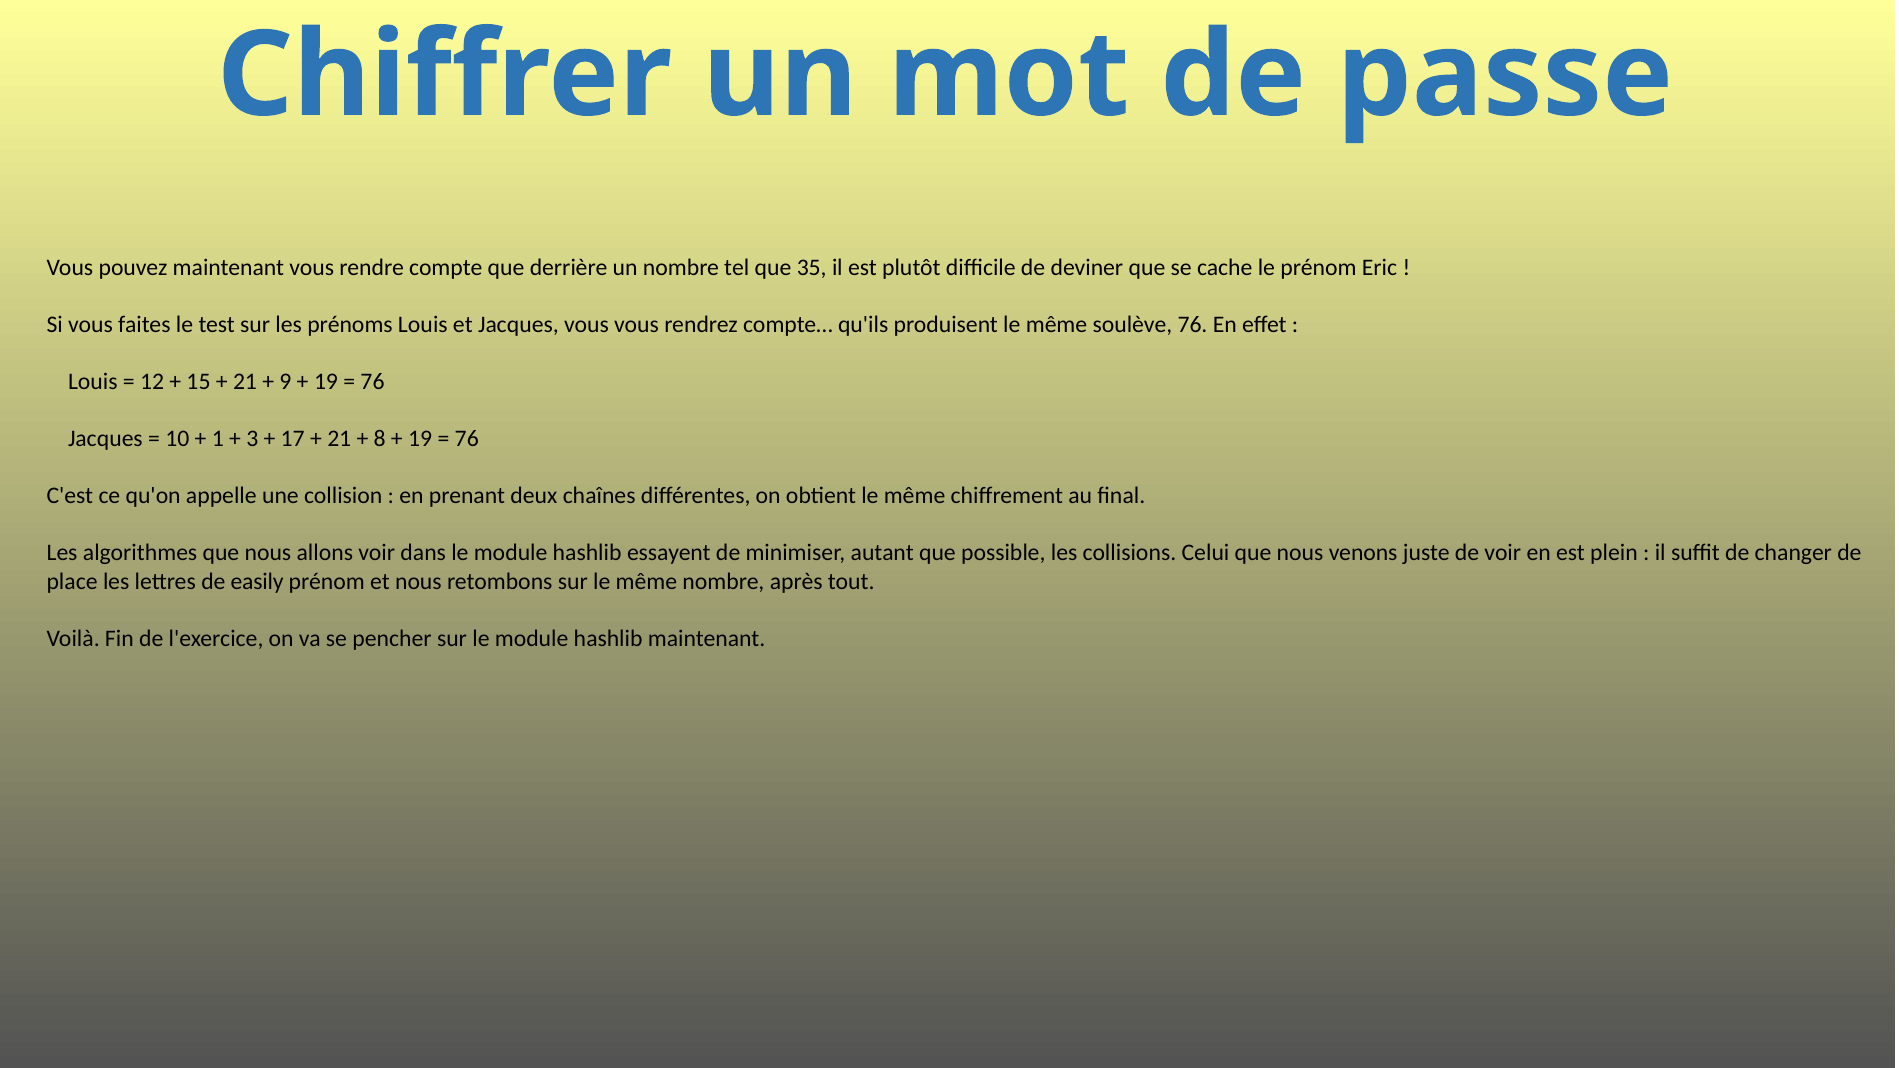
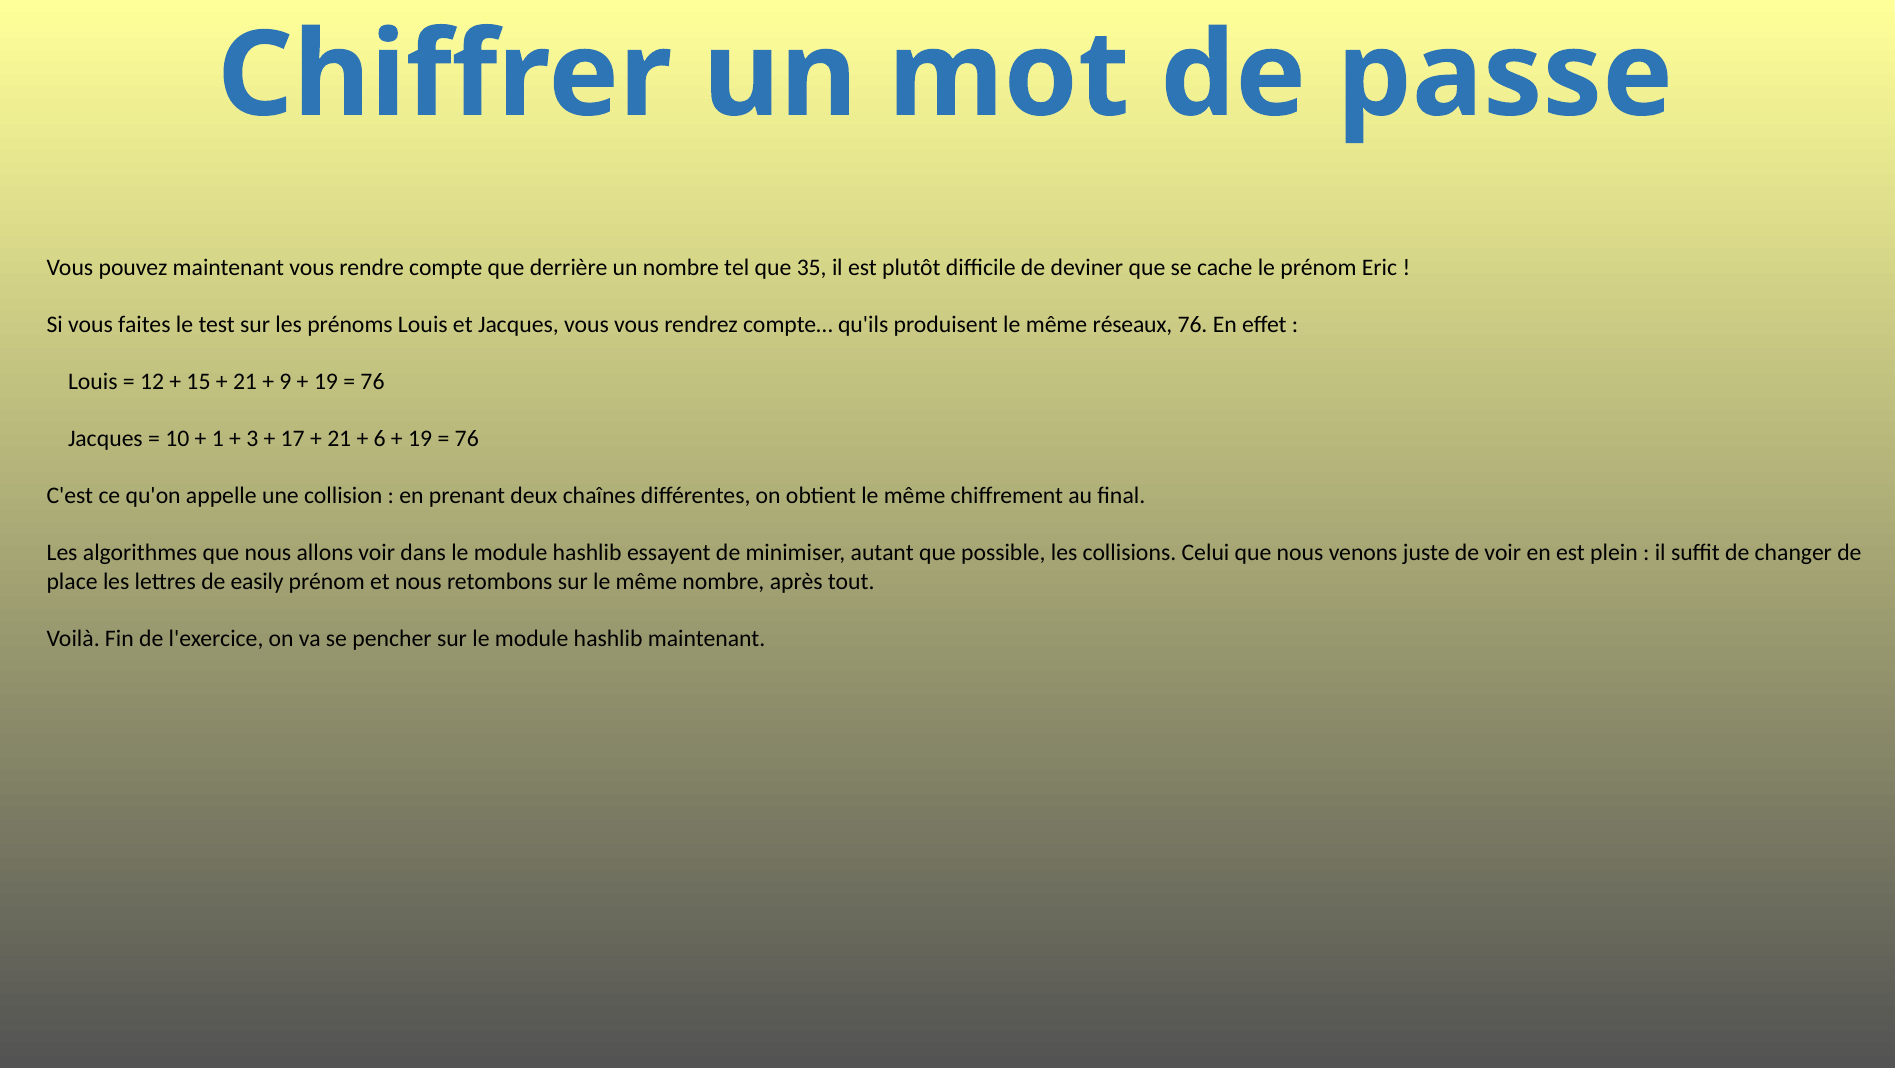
soulève: soulève -> réseaux
8: 8 -> 6
